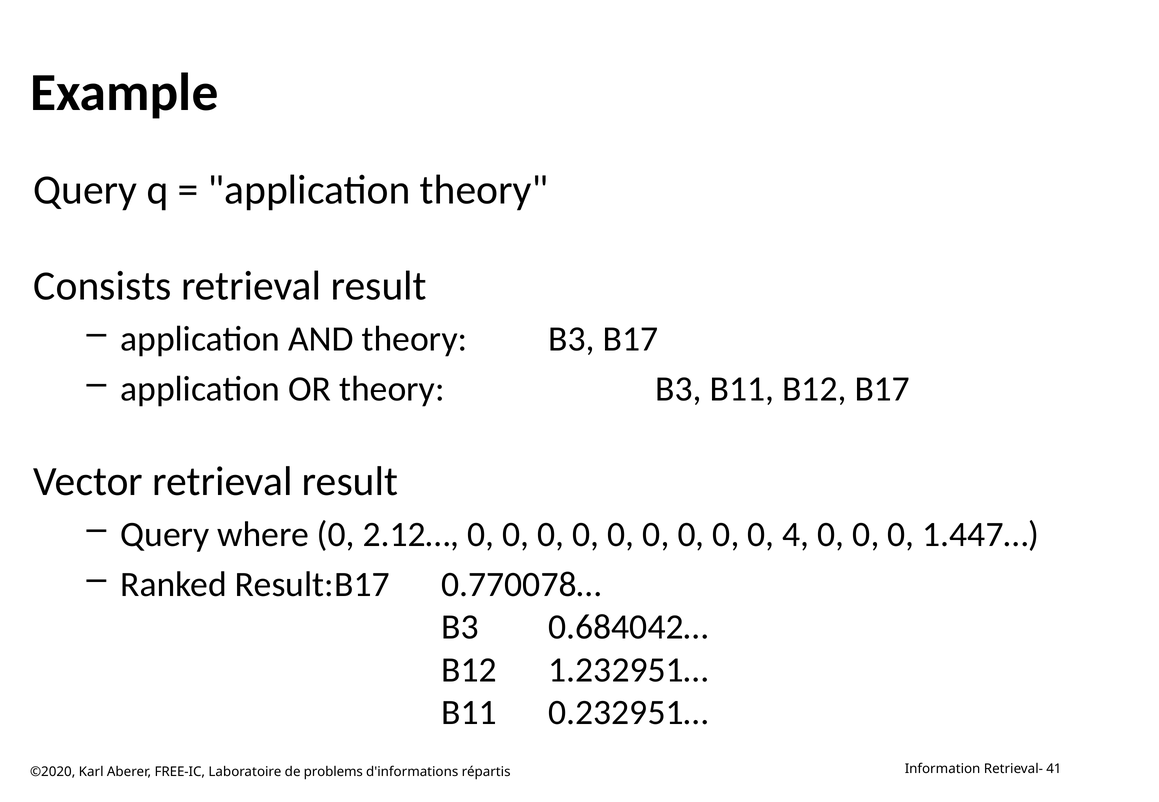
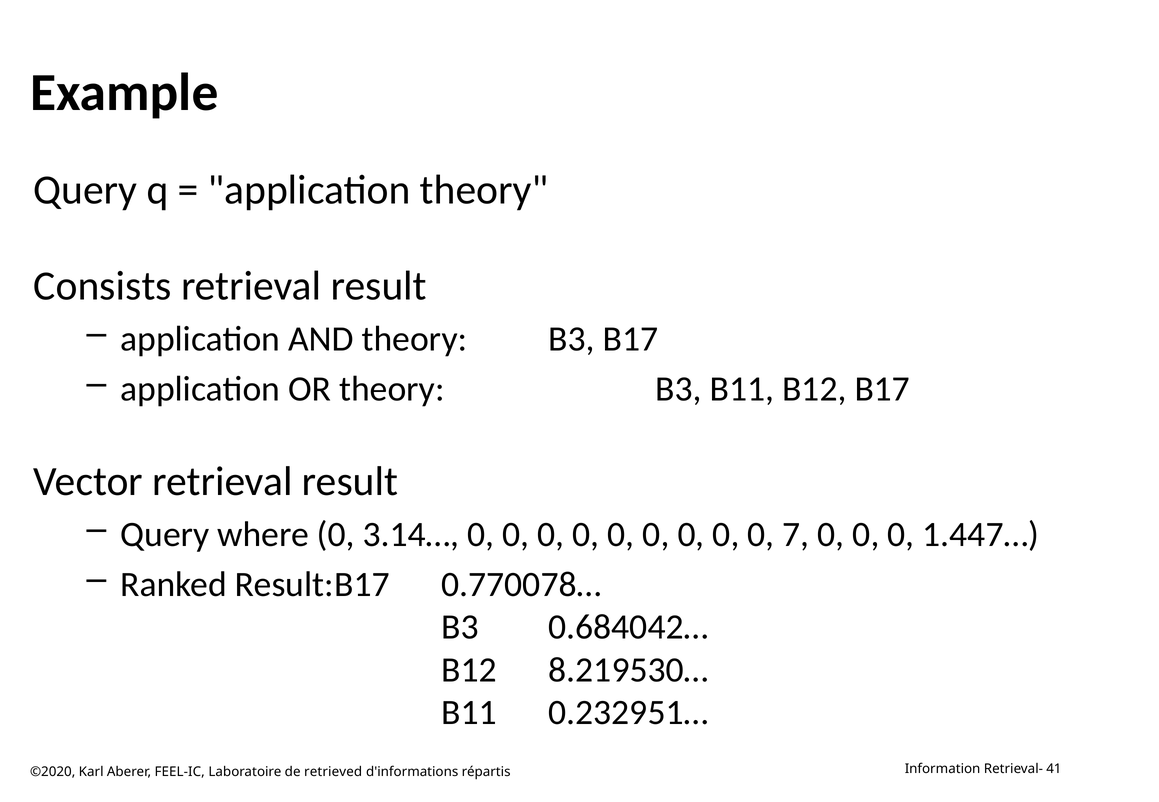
2.12…: 2.12… -> 3.14…
4: 4 -> 7
1.232951…: 1.232951… -> 8.219530…
FREE-IC: FREE-IC -> FEEL-IC
problems: problems -> retrieved
